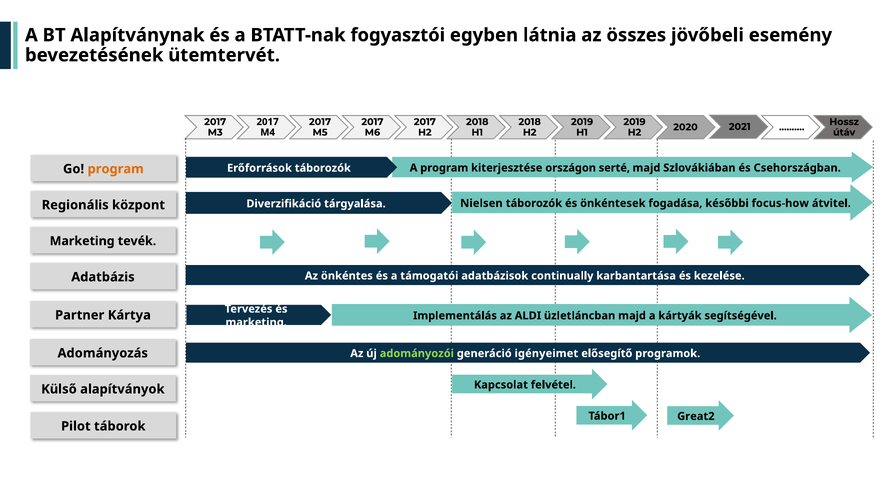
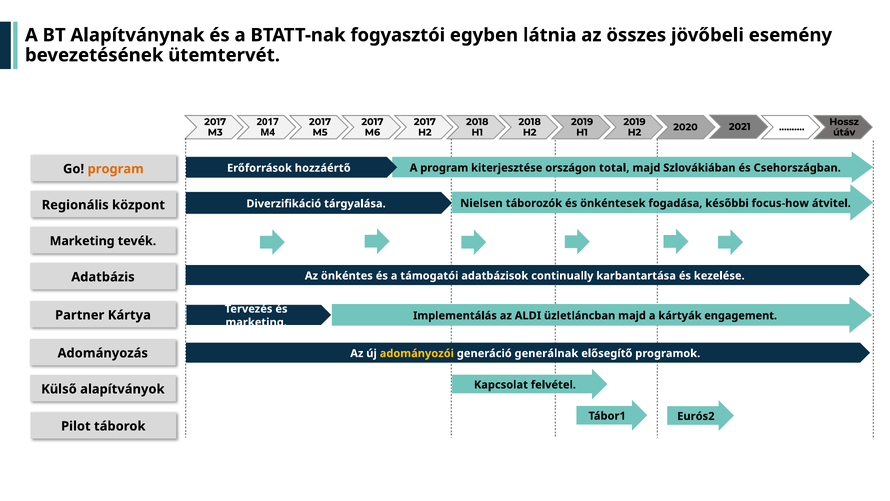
serté: serté -> total
Erőforrások táborozók: táborozók -> hozzáértő
segítségével: segítségével -> engagement
adományozói colour: light green -> yellow
igényeimet: igényeimet -> generálnak
Great2: Great2 -> Eurós2
